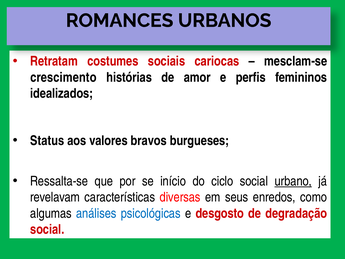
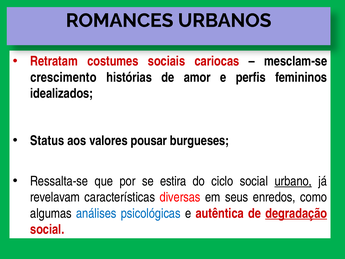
bravos: bravos -> pousar
início: início -> estira
desgosto: desgosto -> autêntica
degradação underline: none -> present
